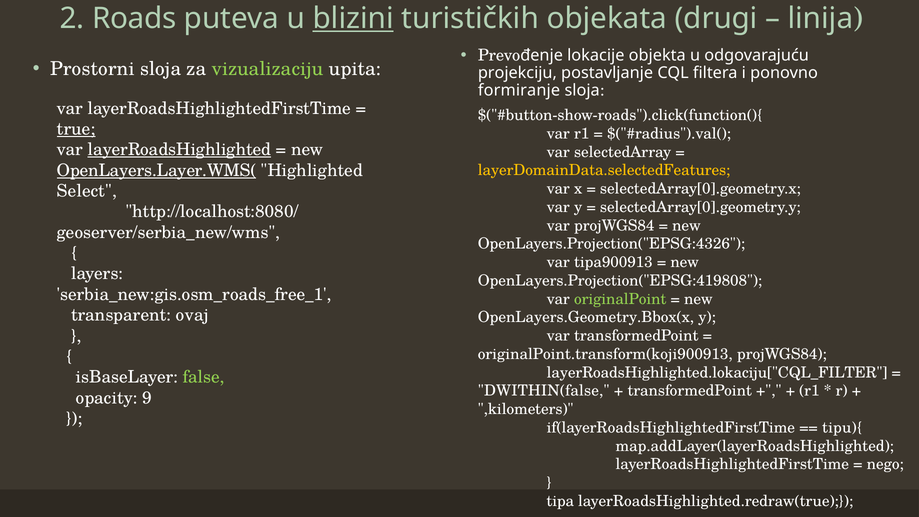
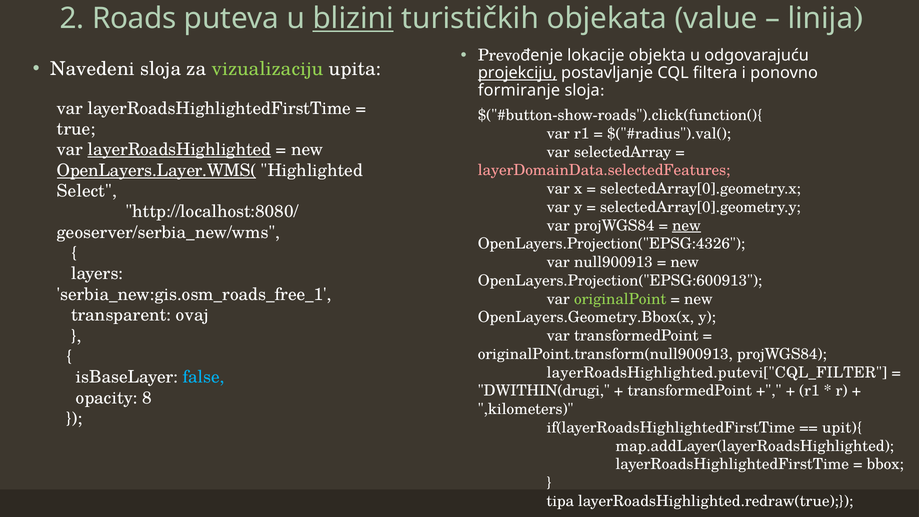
drugi: drugi -> value
Prostorni: Prostorni -> Navedeni
projekciju underline: none -> present
true underline: present -> none
layerDomainData.selectedFeatures colour: yellow -> pink
new at (687, 226) underline: none -> present
tipa900913: tipa900913 -> null900913
OpenLayers.Projection("EPSG:419808: OpenLayers.Projection("EPSG:419808 -> OpenLayers.Projection("EPSG:600913
originalPoint.transform(koji900913: originalPoint.transform(koji900913 -> originalPoint.transform(null900913
layerRoadsHighlighted.lokaciju["CQL_FILTER: layerRoadsHighlighted.lokaciju["CQL_FILTER -> layerRoadsHighlighted.putevi["CQL_FILTER
false colour: light green -> light blue
DWITHIN(false: DWITHIN(false -> DWITHIN(drugi
9: 9 -> 8
tipu){: tipu){ -> upit){
nego: nego -> bbox
